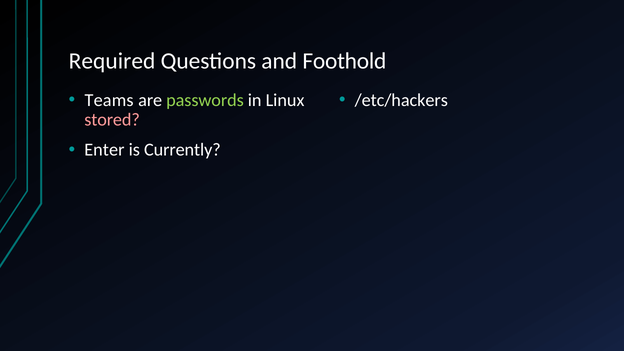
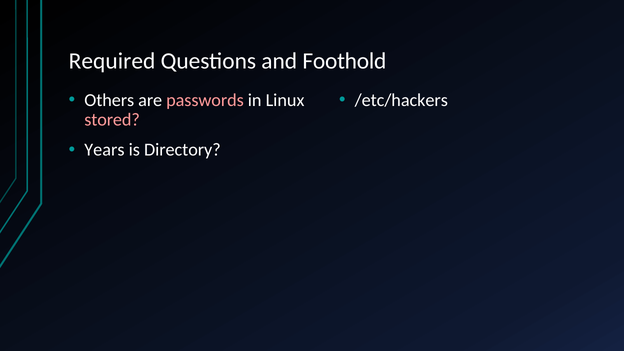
Teams: Teams -> Others
passwords colour: light green -> pink
Enter: Enter -> Years
Currently: Currently -> Directory
